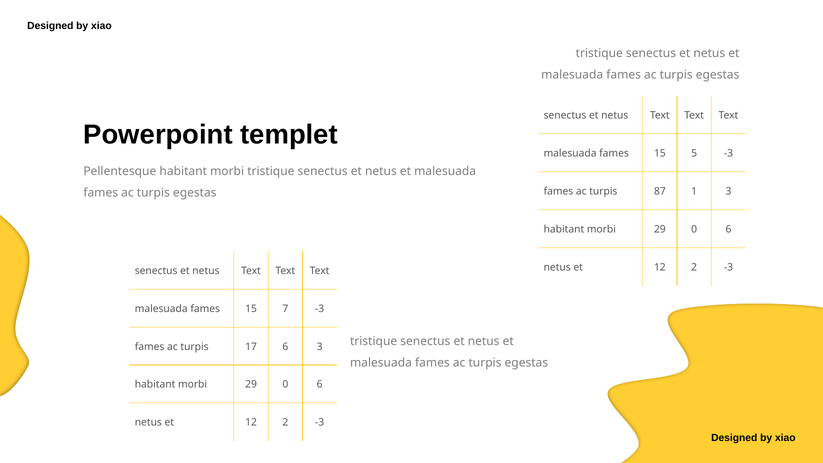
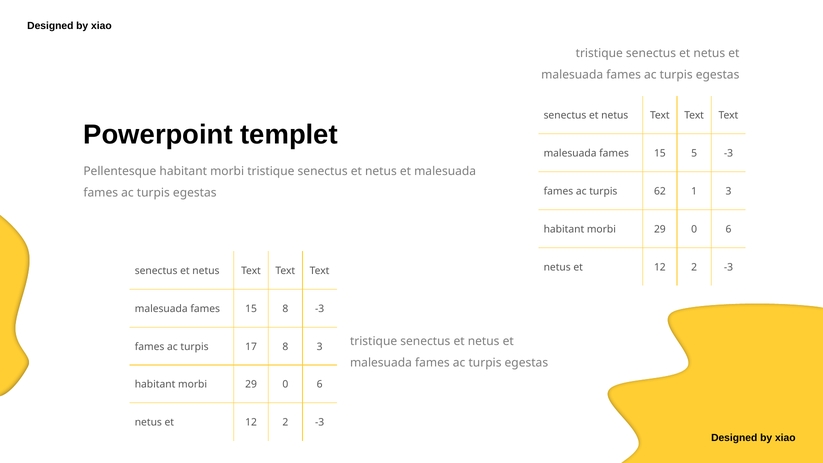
87: 87 -> 62
15 7: 7 -> 8
17 6: 6 -> 8
